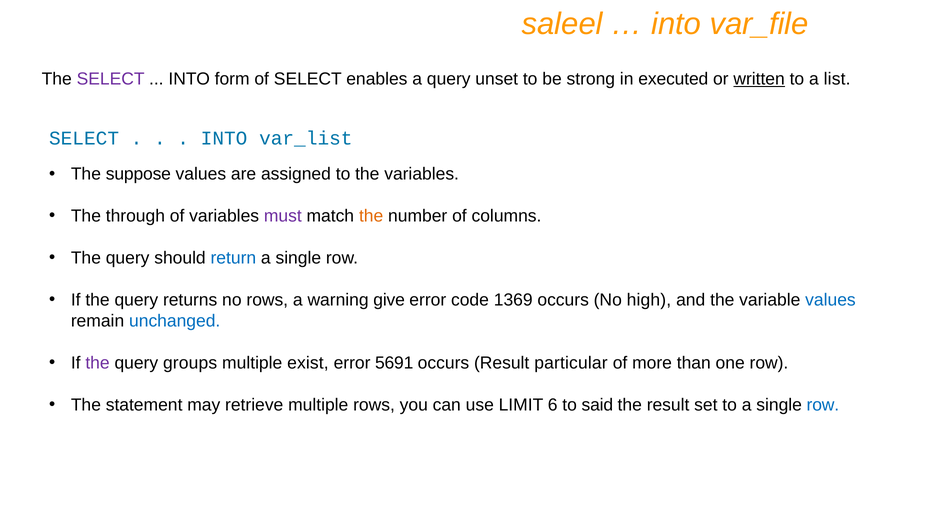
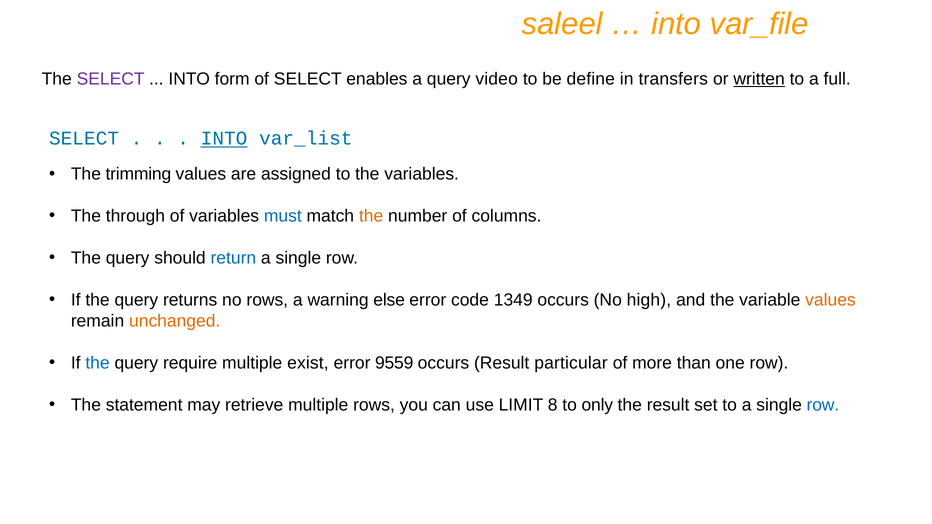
unset: unset -> video
strong: strong -> define
executed: executed -> transfers
list: list -> full
INTO at (224, 139) underline: none -> present
suppose: suppose -> trimming
must colour: purple -> blue
give: give -> else
1369: 1369 -> 1349
values at (830, 300) colour: blue -> orange
unchanged colour: blue -> orange
the at (98, 363) colour: purple -> blue
groups: groups -> require
5691: 5691 -> 9559
6: 6 -> 8
said: said -> only
